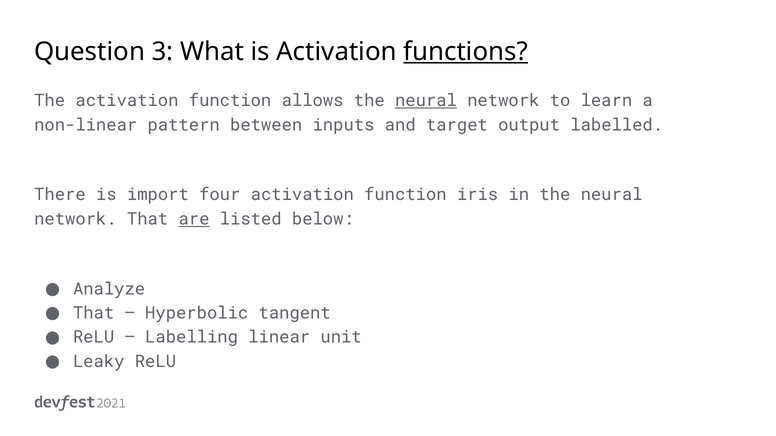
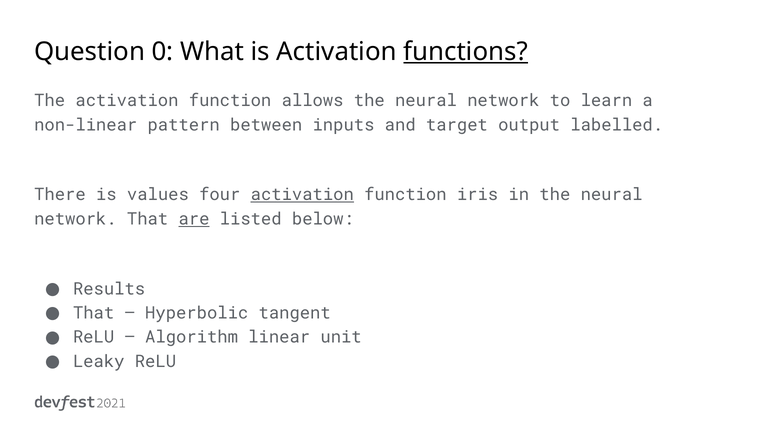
3: 3 -> 0
neural at (426, 101) underline: present -> none
import: import -> values
activation at (302, 195) underline: none -> present
Analyze: Analyze -> Results
Labelling: Labelling -> Algorithm
